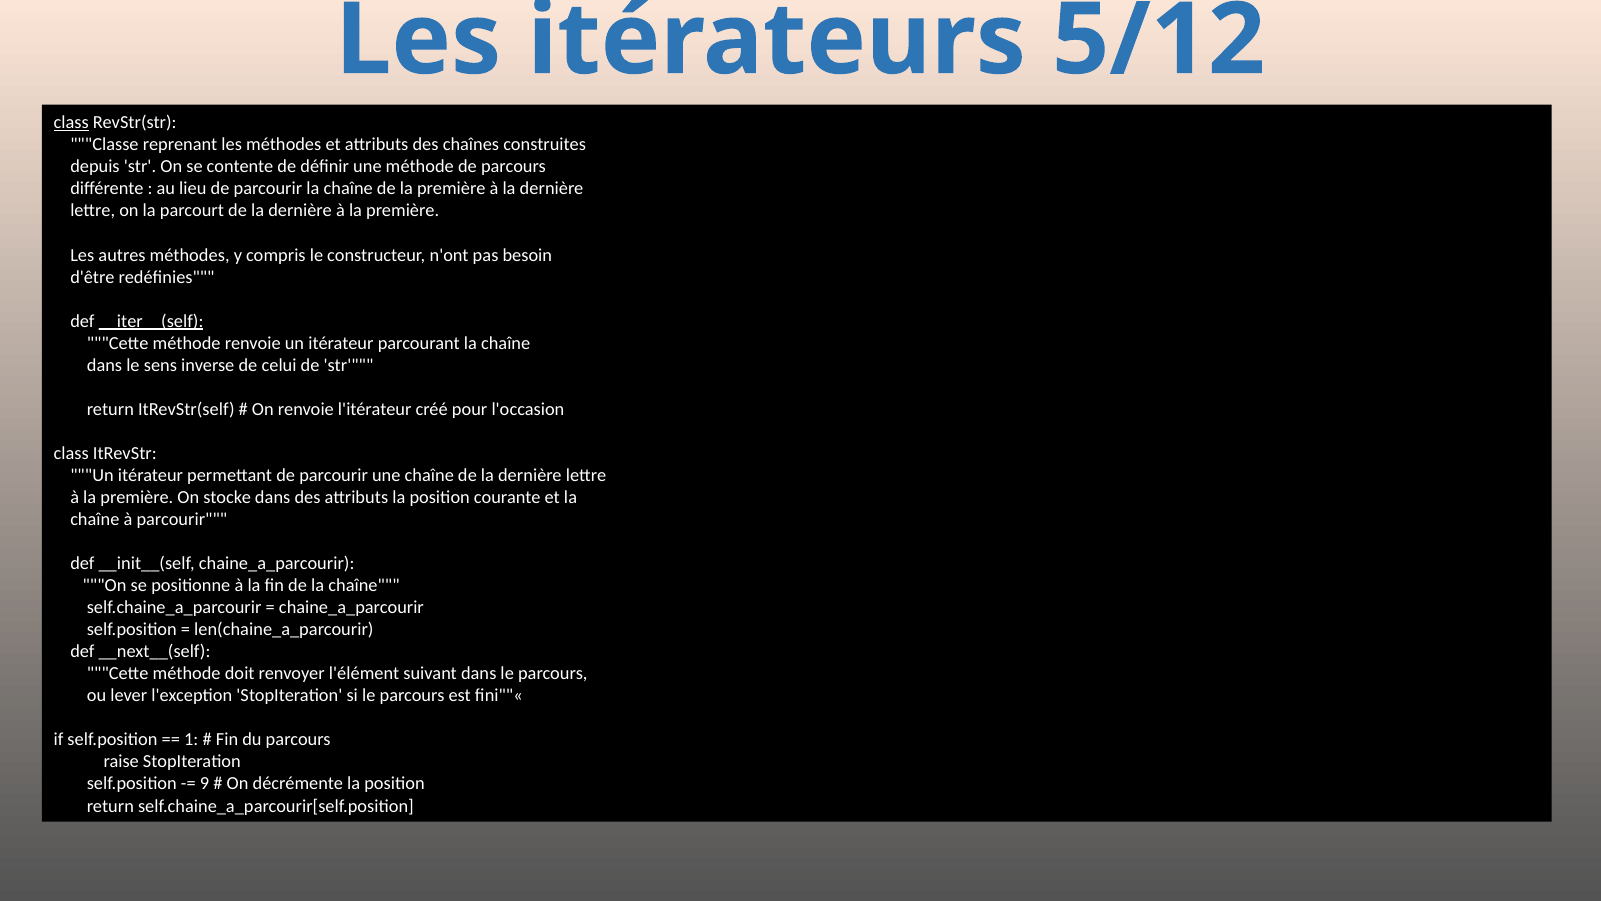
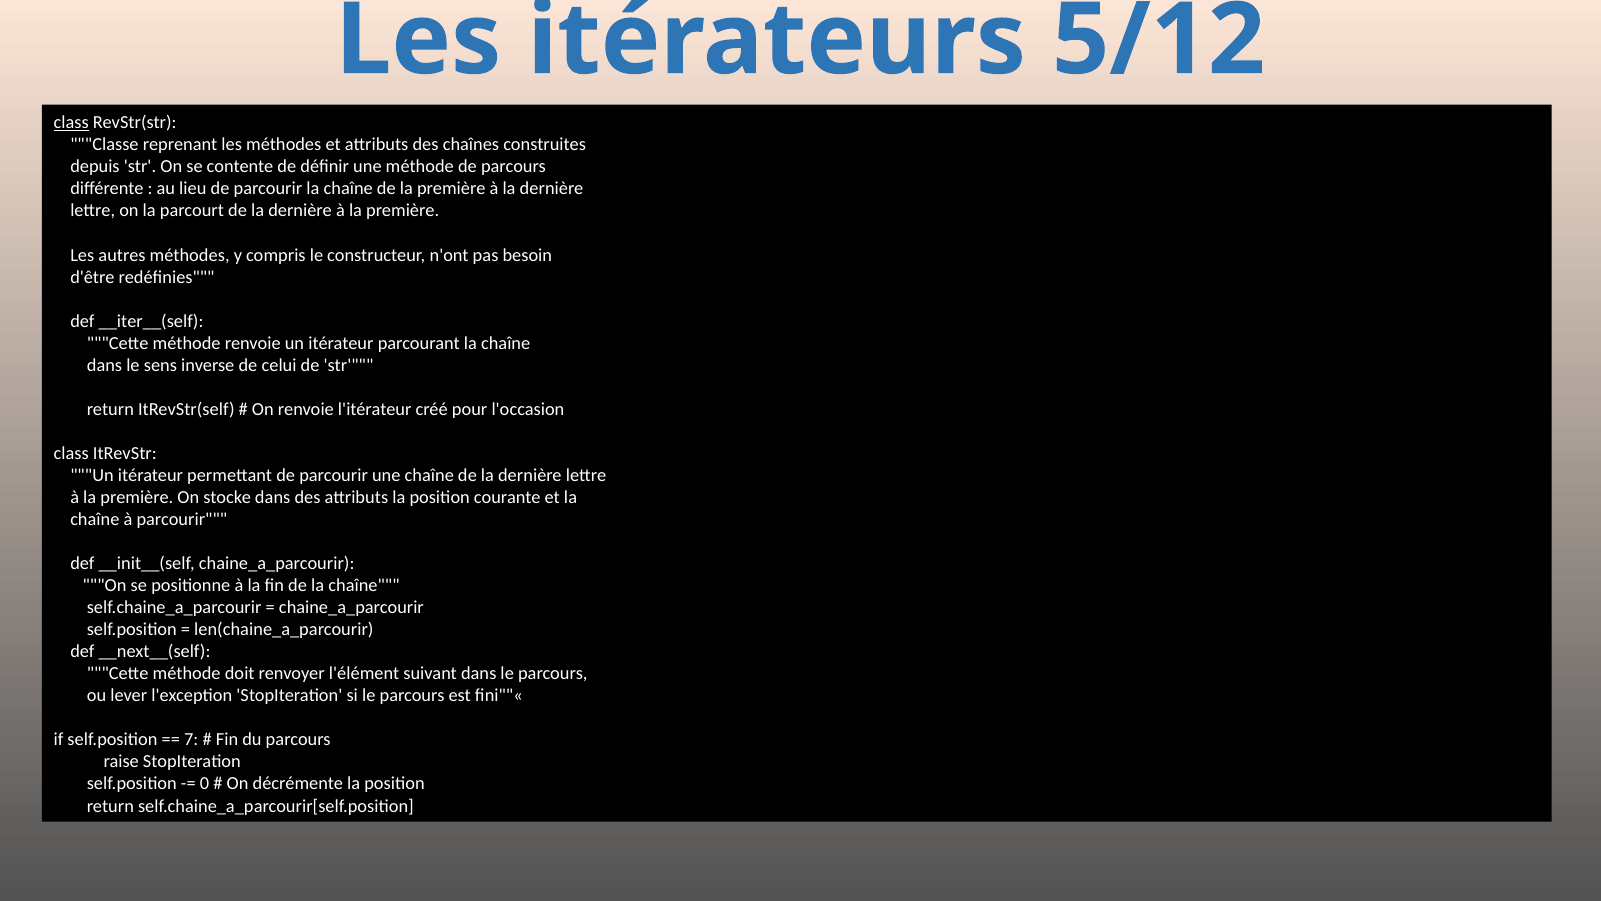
__iter__(self underline: present -> none
1: 1 -> 7
9: 9 -> 0
